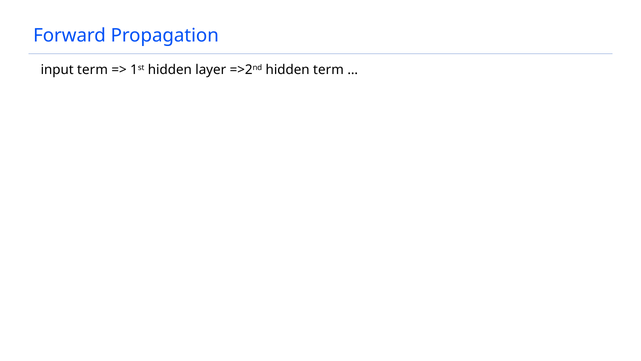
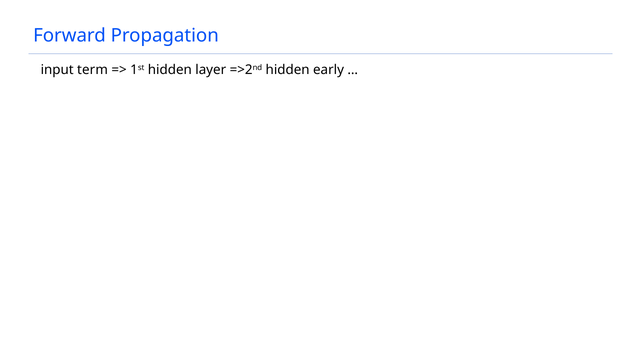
hidden term: term -> early
